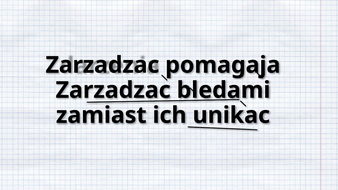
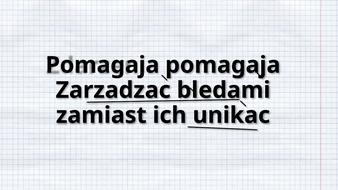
Zarzadzac at (102, 65): Zarzadzac -> Pomagaja
